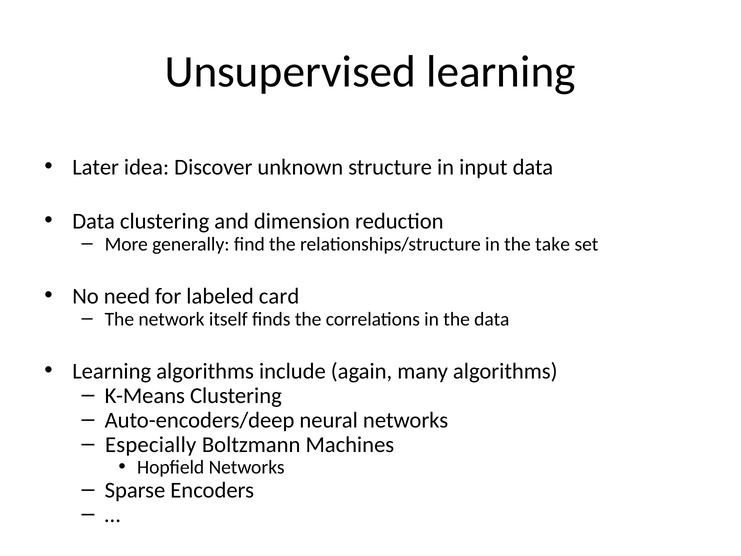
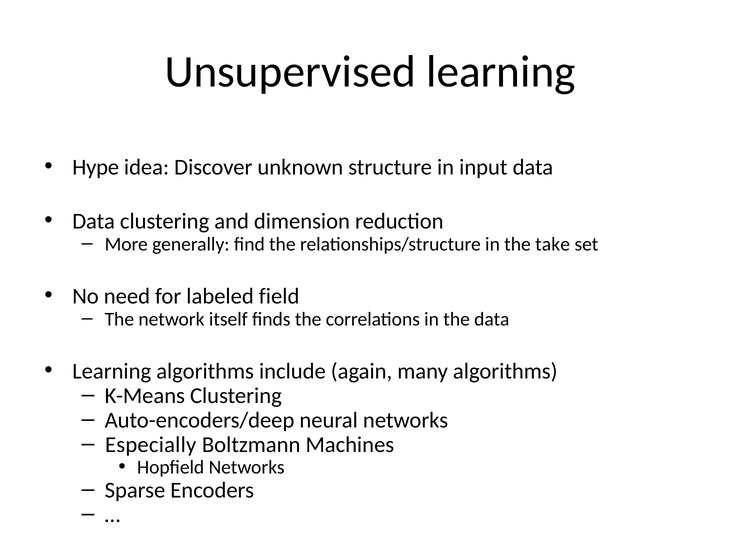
Later: Later -> Hype
card: card -> field
